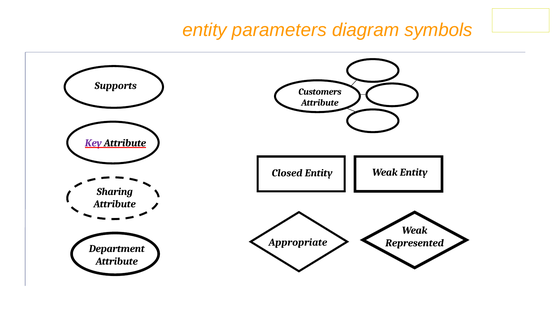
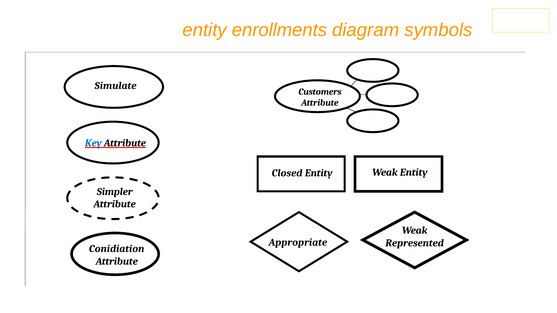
parameters: parameters -> enrollments
Supports: Supports -> Simulate
Key colour: purple -> blue
Sharing: Sharing -> Simpler
Department: Department -> Conidiation
